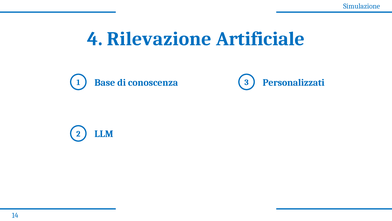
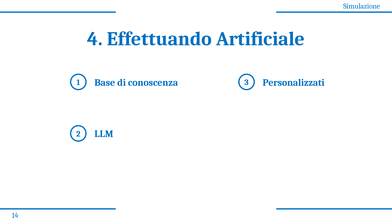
Rilevazione: Rilevazione -> Effettuando
